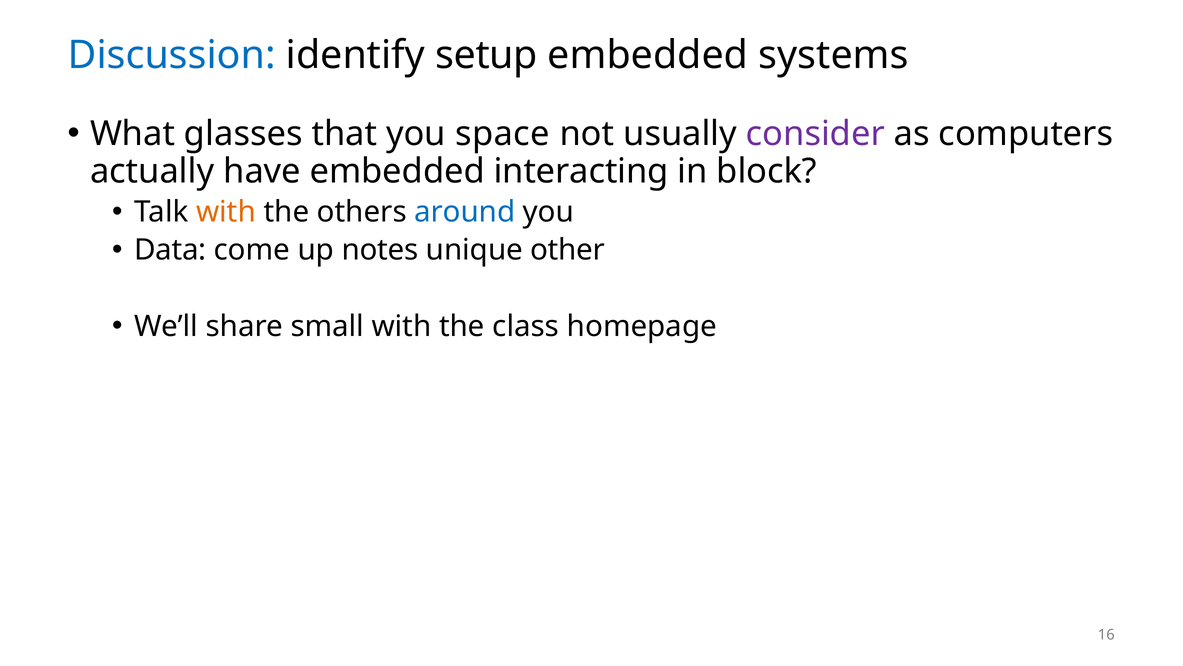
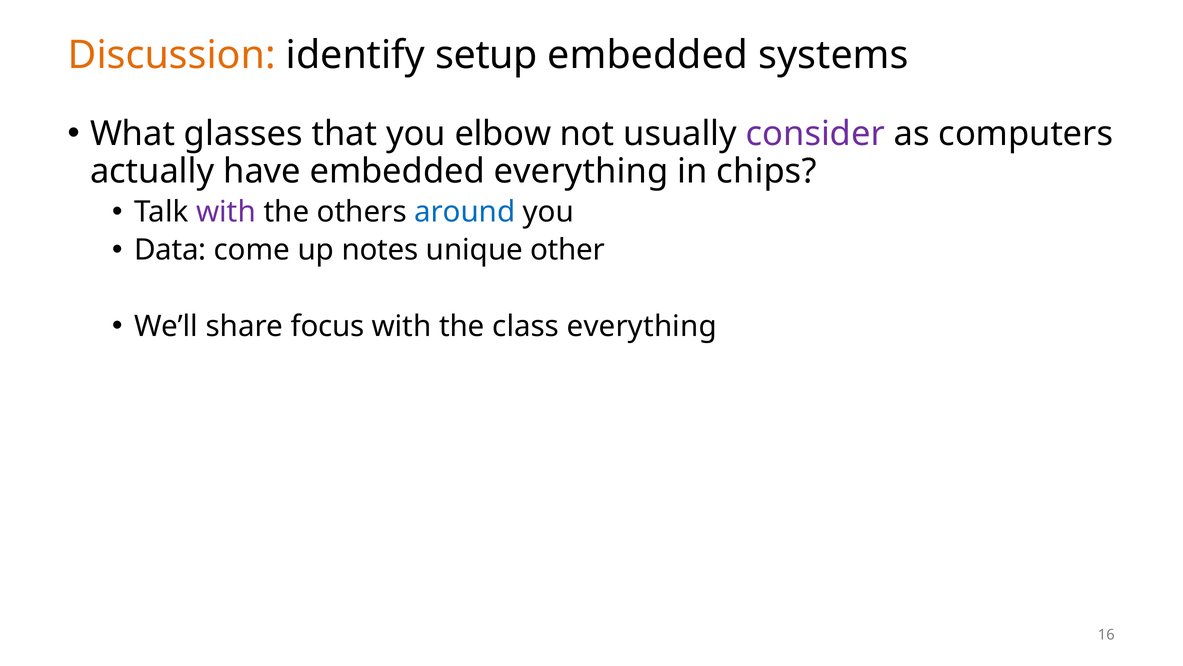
Discussion colour: blue -> orange
space: space -> elbow
embedded interacting: interacting -> everything
block: block -> chips
with at (226, 212) colour: orange -> purple
small: small -> focus
class homepage: homepage -> everything
